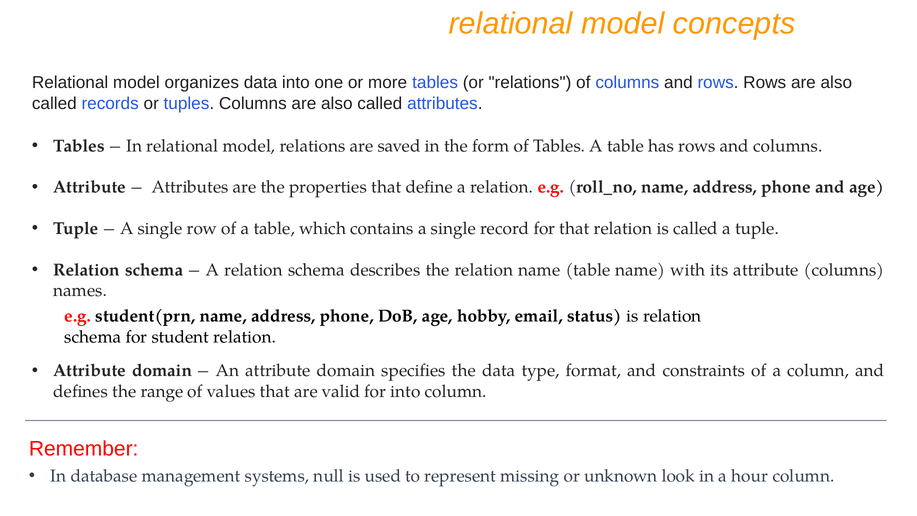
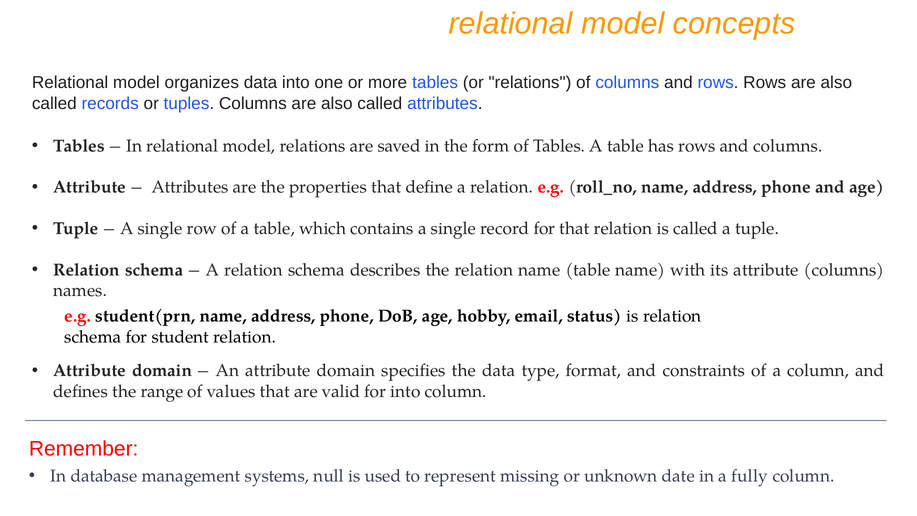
look: look -> date
hour: hour -> fully
